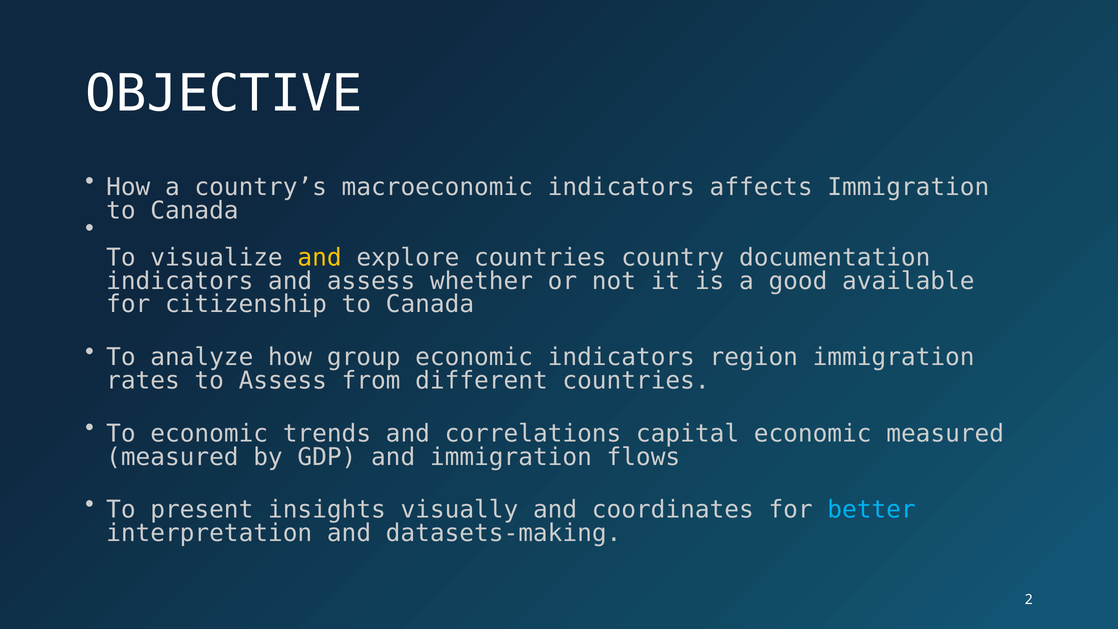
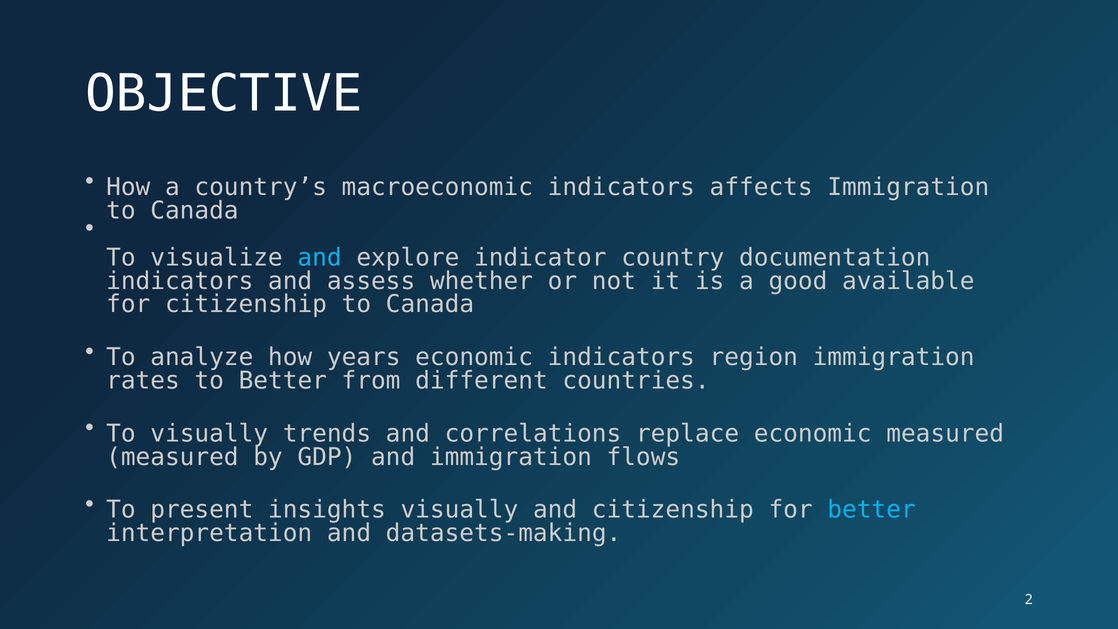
and at (320, 257) colour: yellow -> light blue
explore countries: countries -> indicator
group: group -> years
to Assess: Assess -> Better
To economic: economic -> visually
capital: capital -> replace
and coordinates: coordinates -> citizenship
